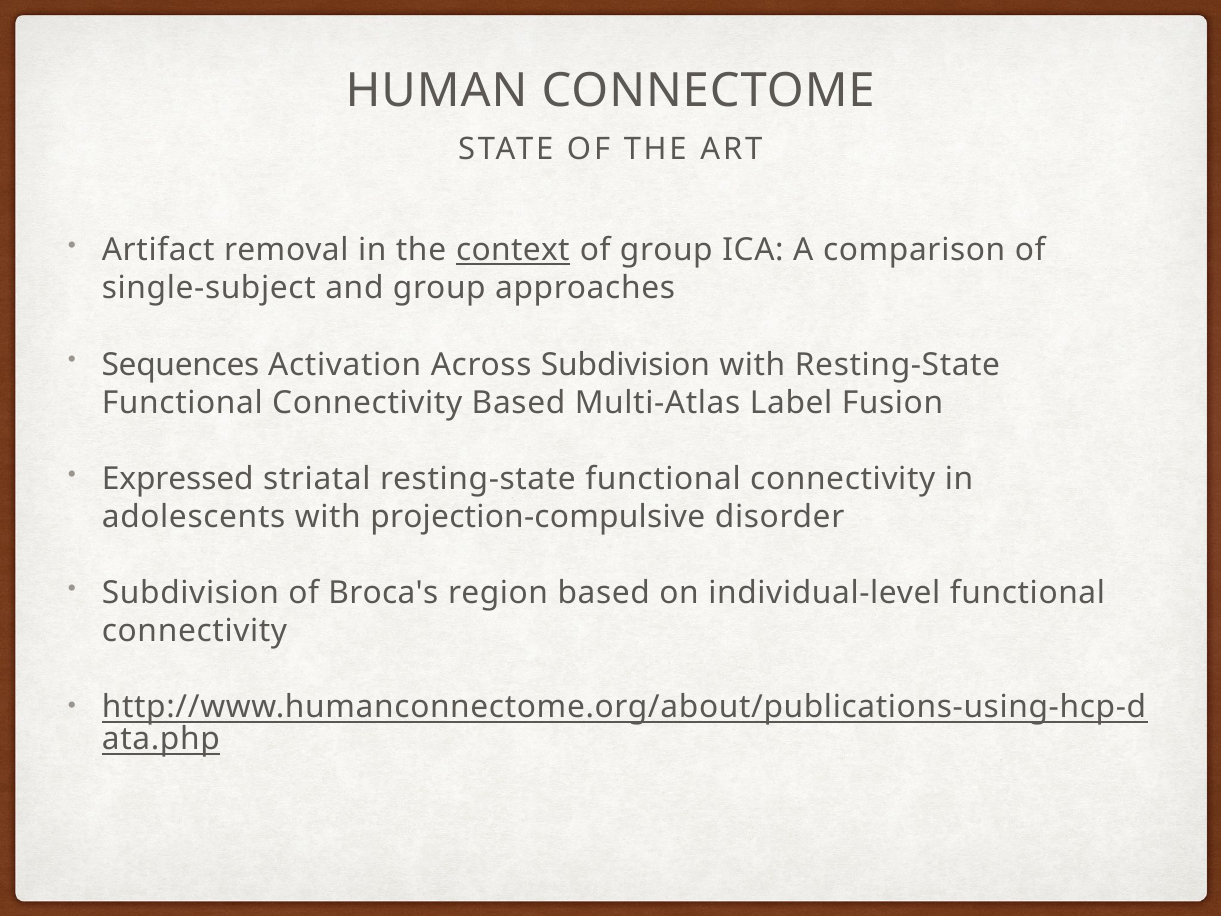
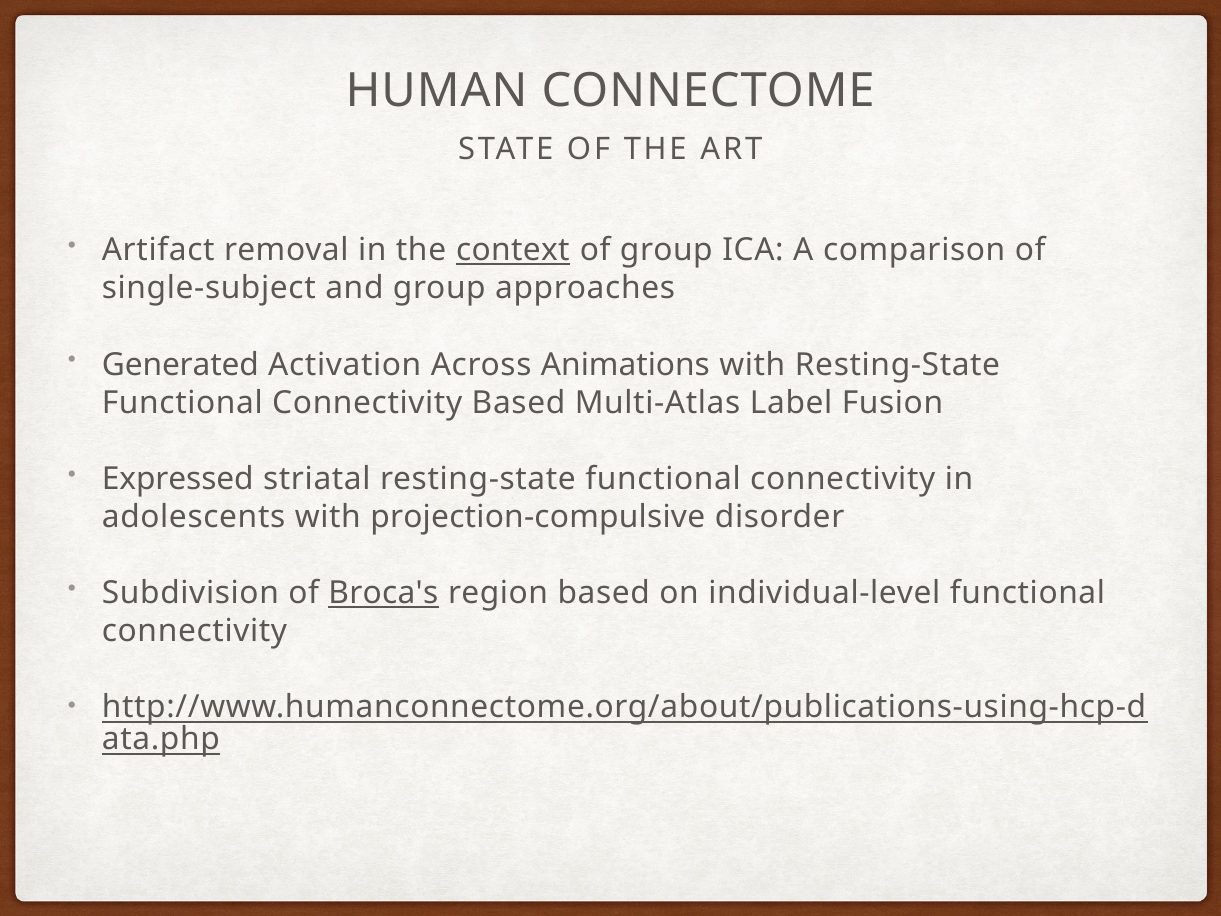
Sequences: Sequences -> Generated
Across Subdivision: Subdivision -> Animations
Broca's underline: none -> present
